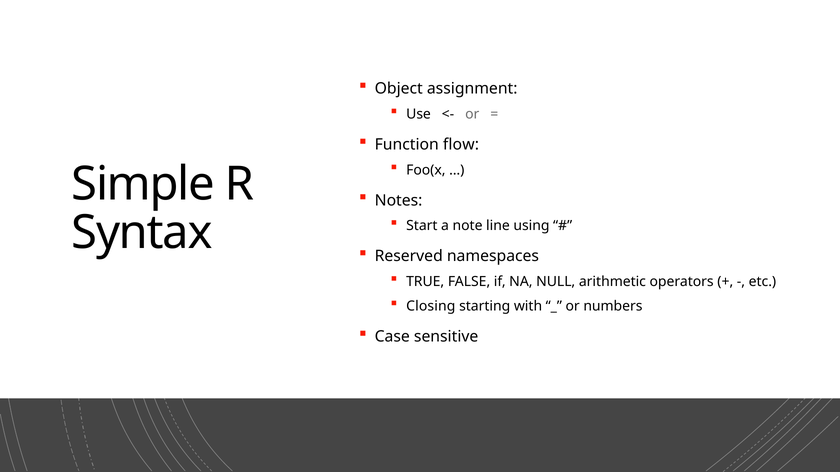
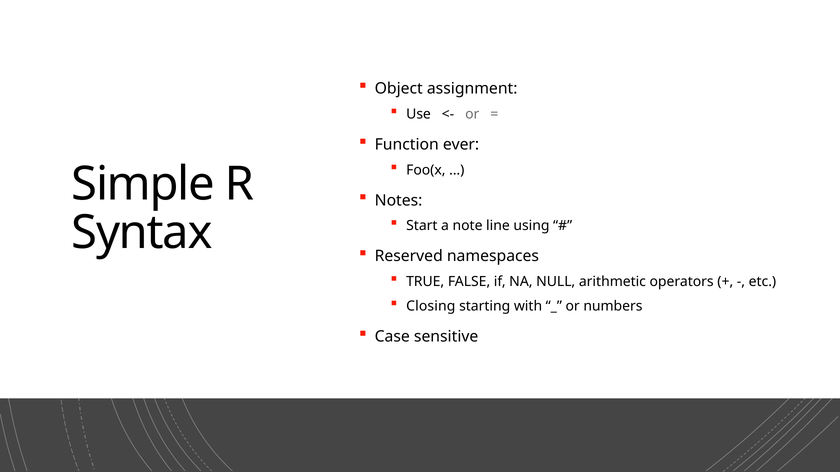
flow: flow -> ever
